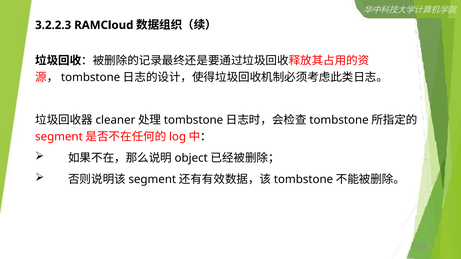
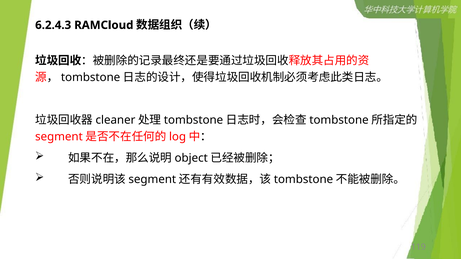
3.2.2.3: 3.2.2.3 -> 6.2.4.3
